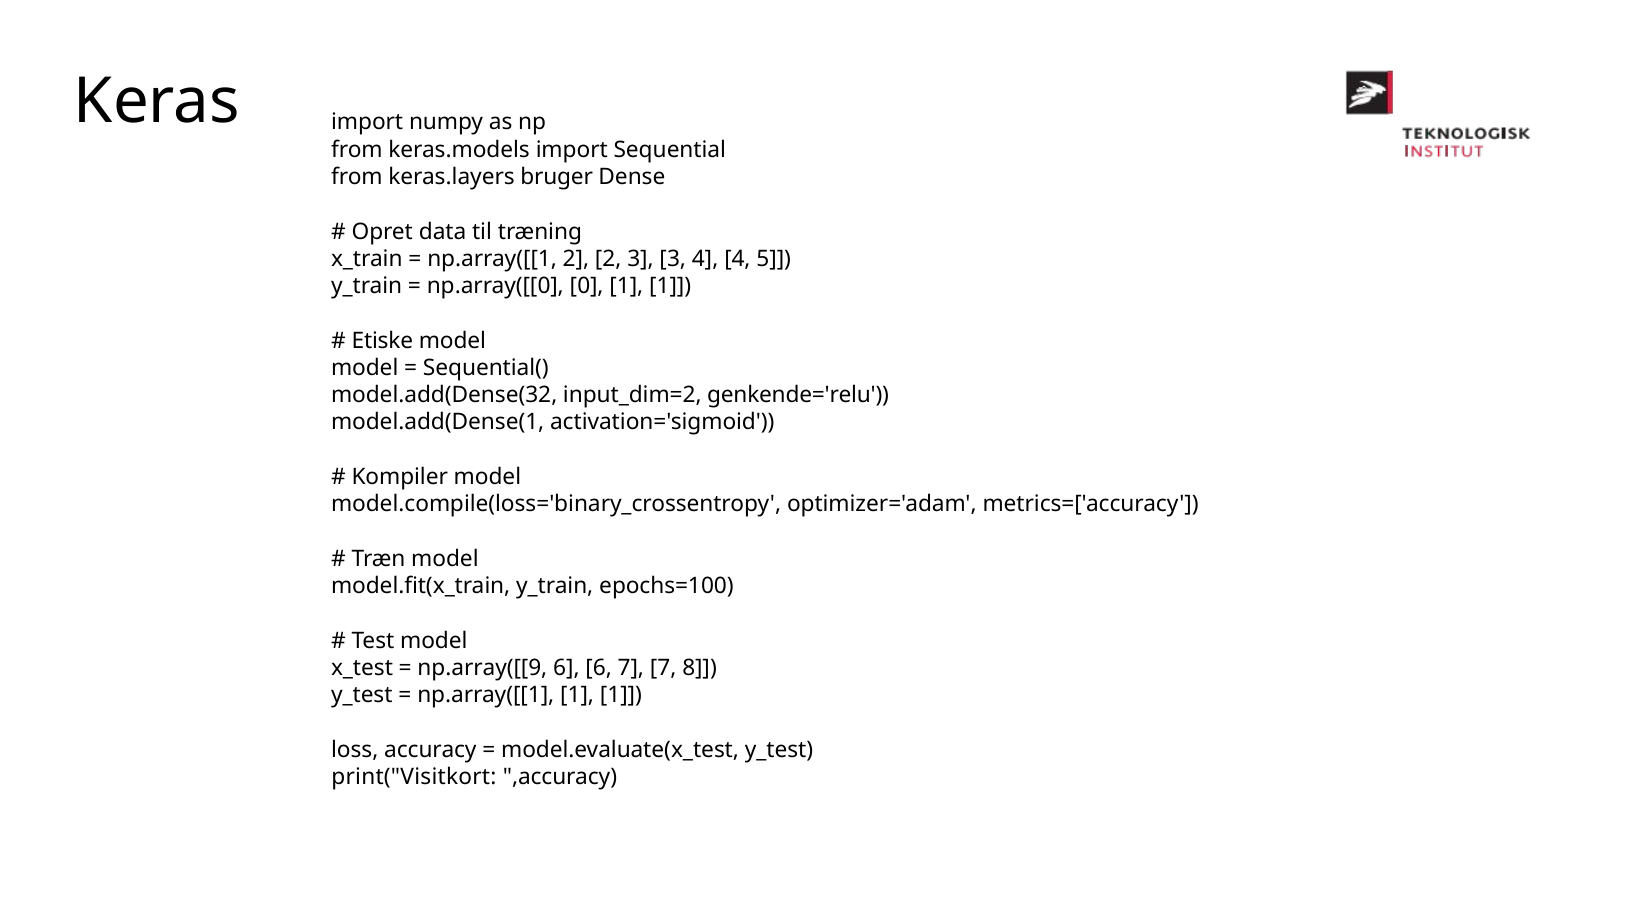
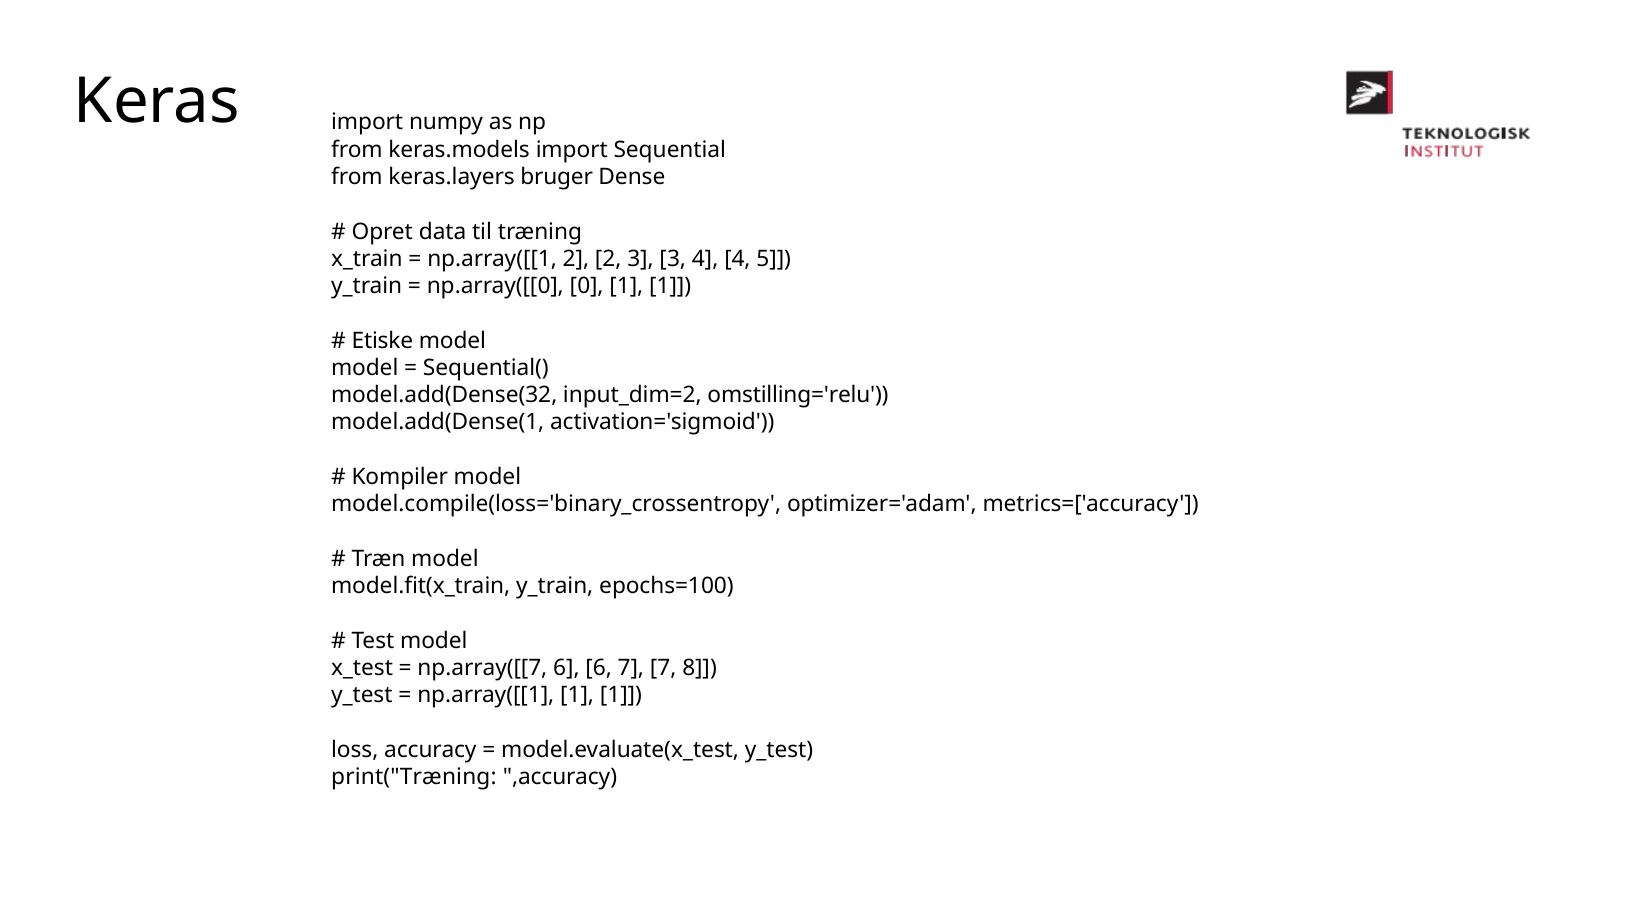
genkende='relu: genkende='relu -> omstilling='relu
np.array([[9: np.array([[9 -> np.array([[7
print("Visitkort: print("Visitkort -> print("Træning
